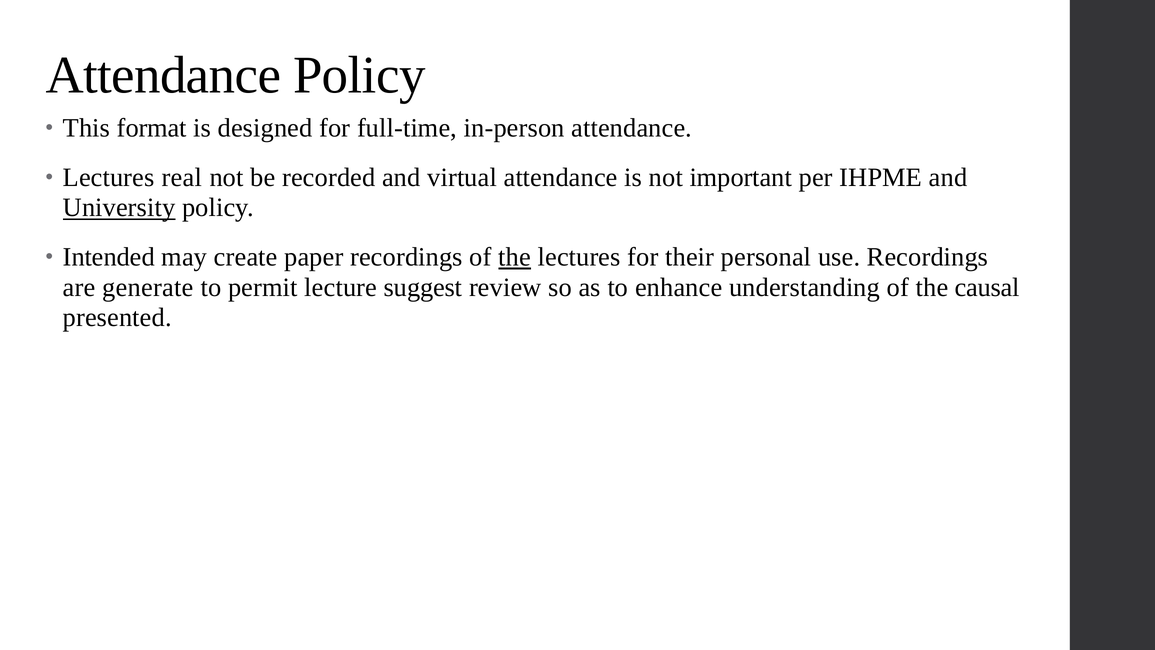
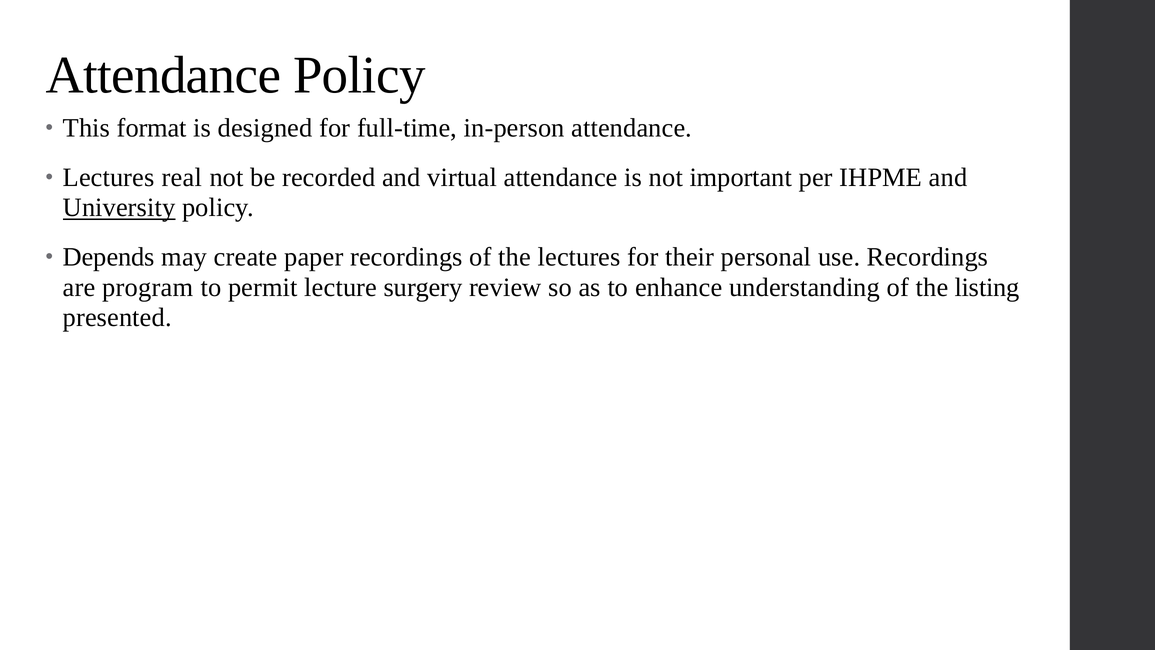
Intended: Intended -> Depends
the at (515, 257) underline: present -> none
generate: generate -> program
suggest: suggest -> surgery
causal: causal -> listing
